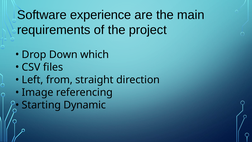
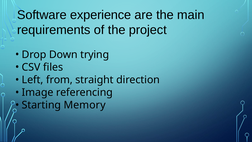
which: which -> trying
Dynamic: Dynamic -> Memory
